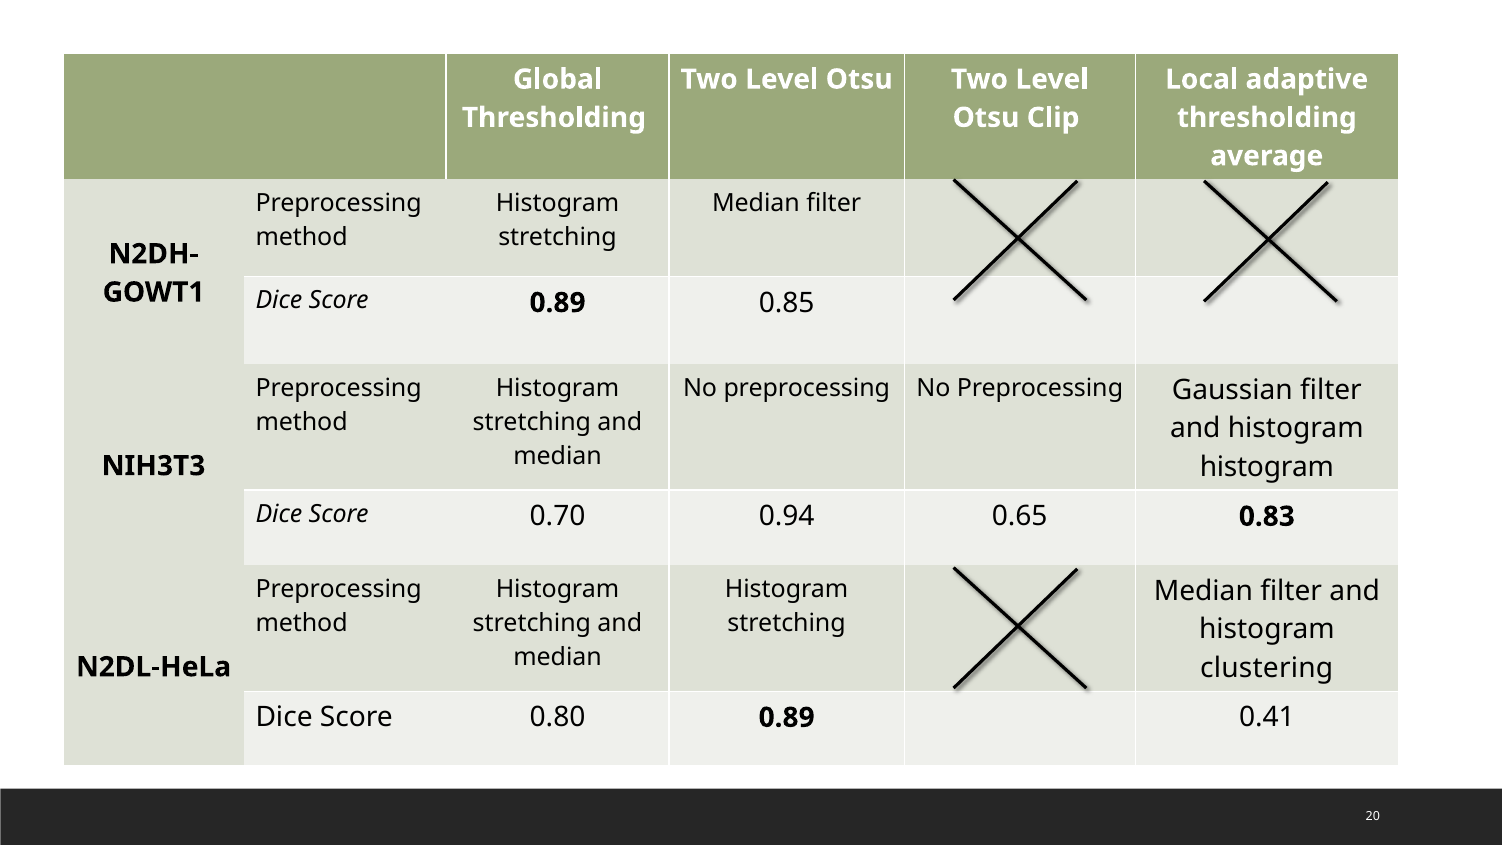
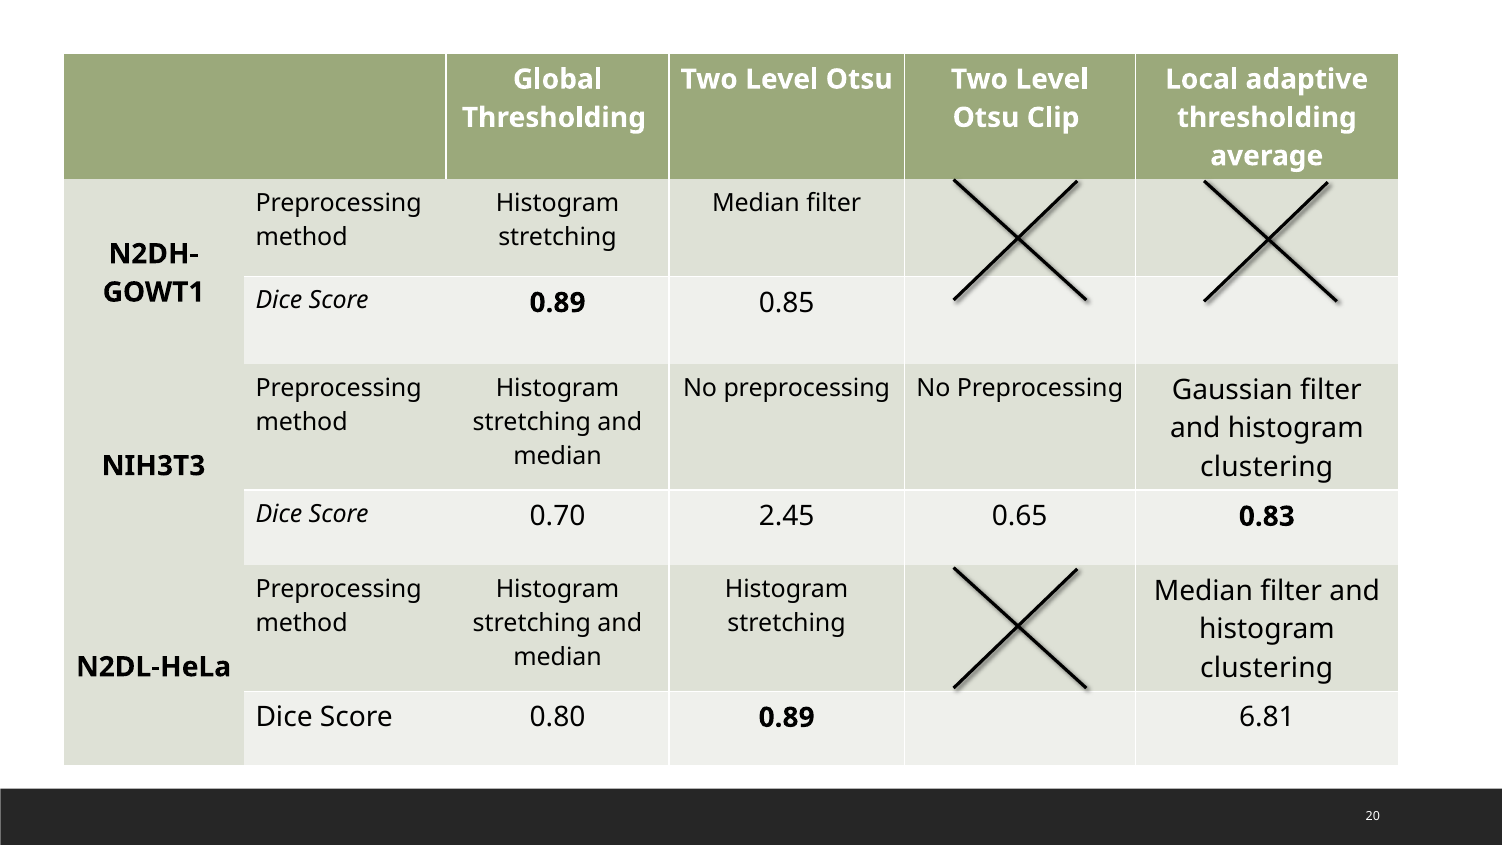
histogram at (1267, 467): histogram -> clustering
0.94: 0.94 -> 2.45
0.41: 0.41 -> 6.81
